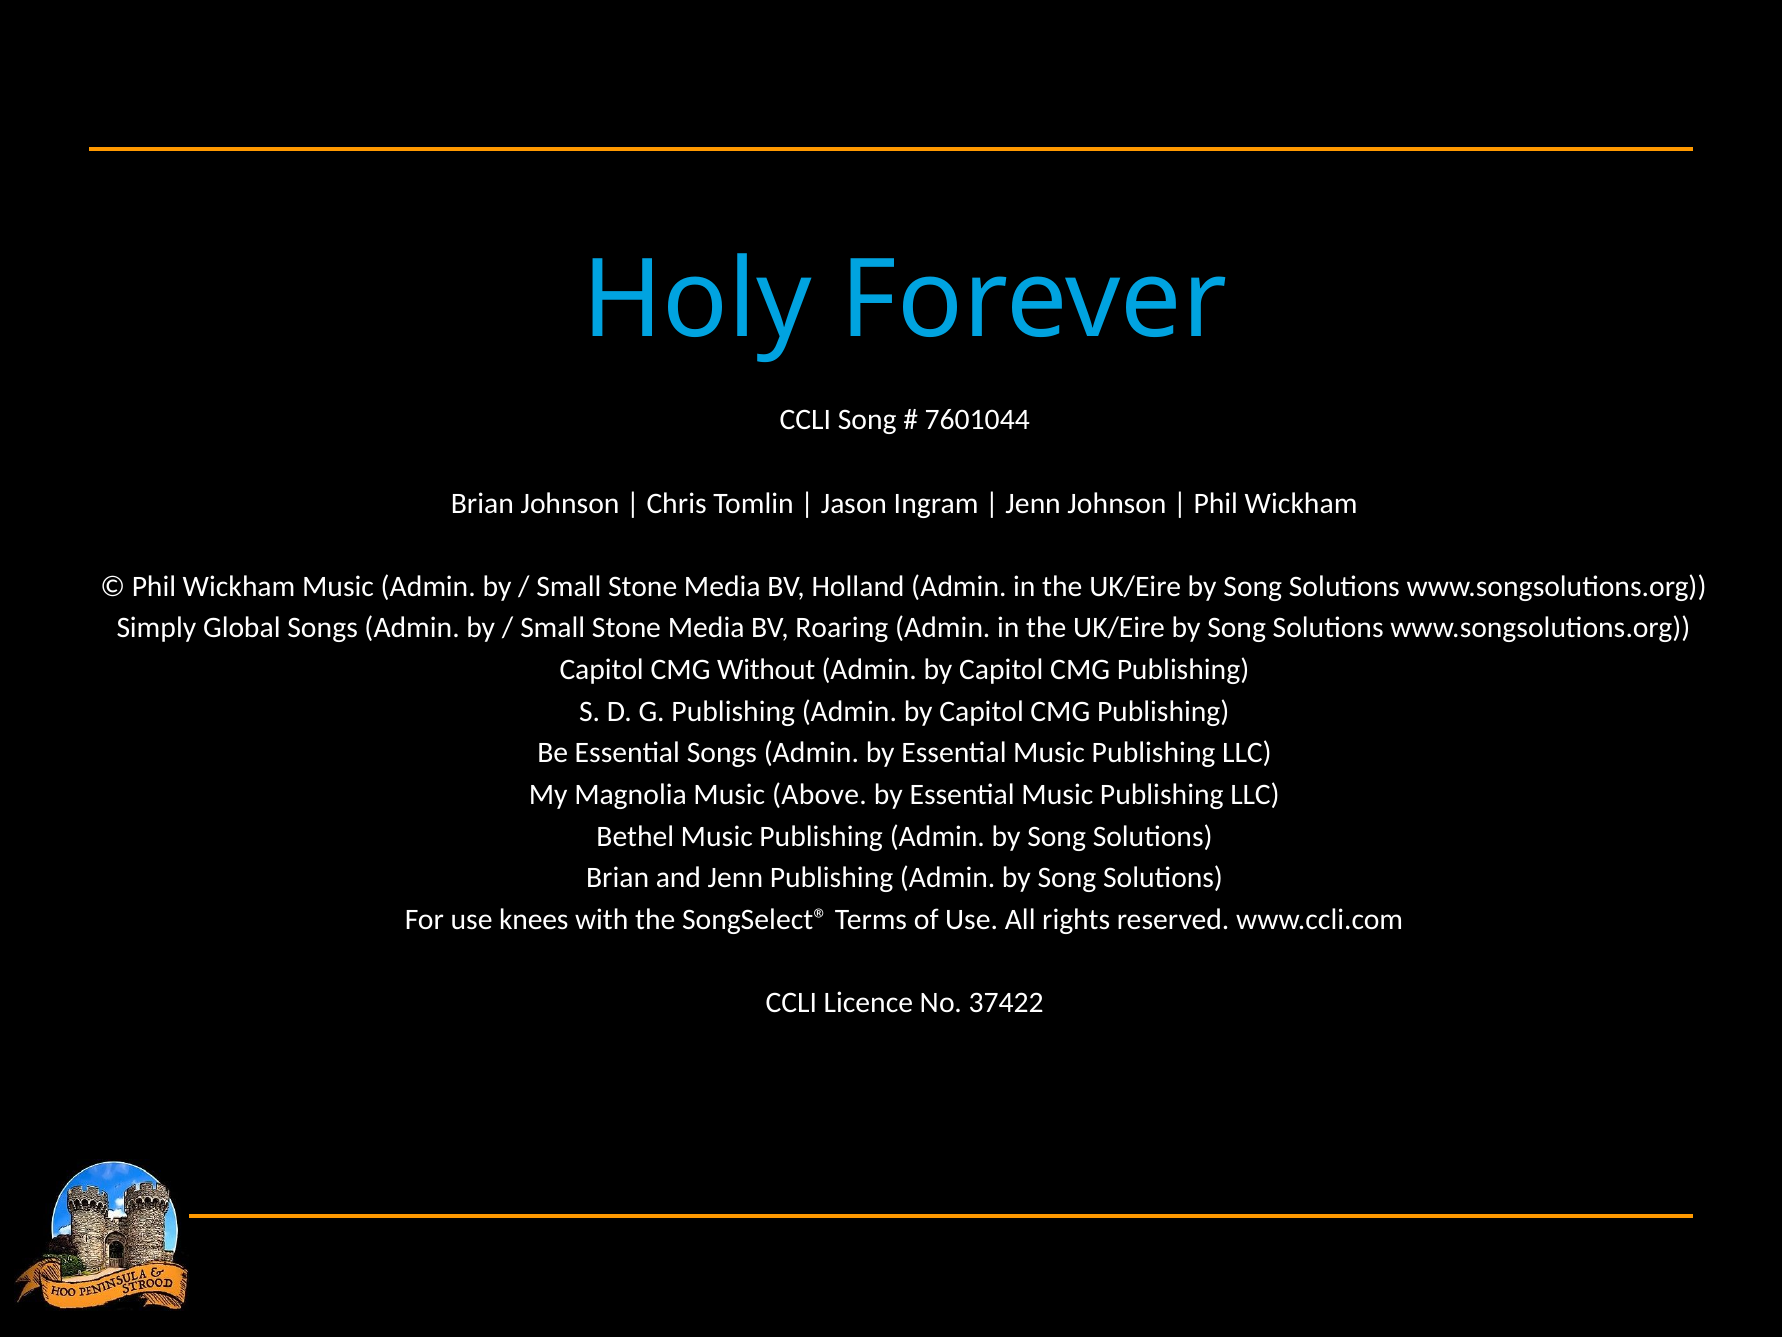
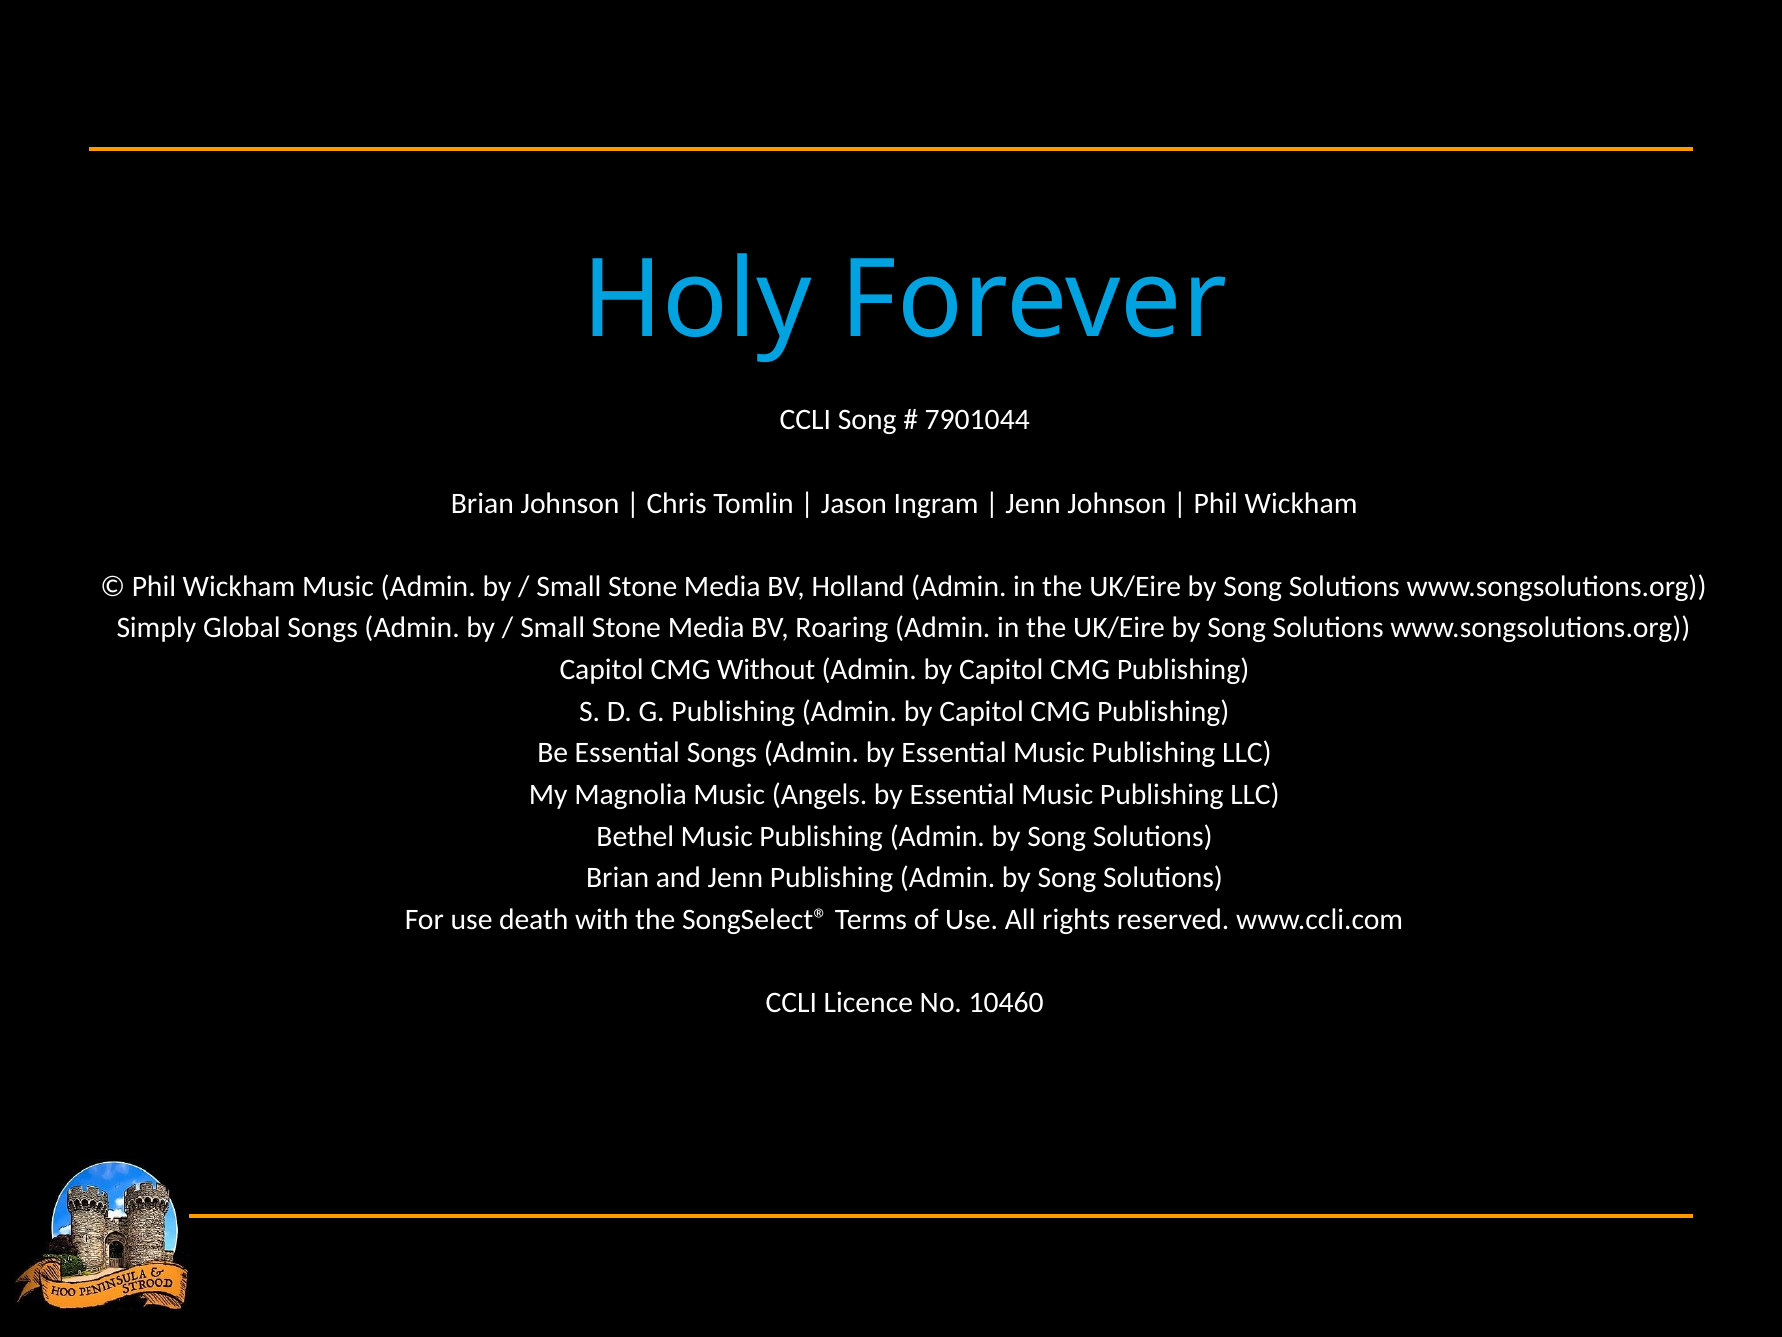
7601044: 7601044 -> 7901044
Above: Above -> Angels
knees: knees -> death
37422: 37422 -> 10460
